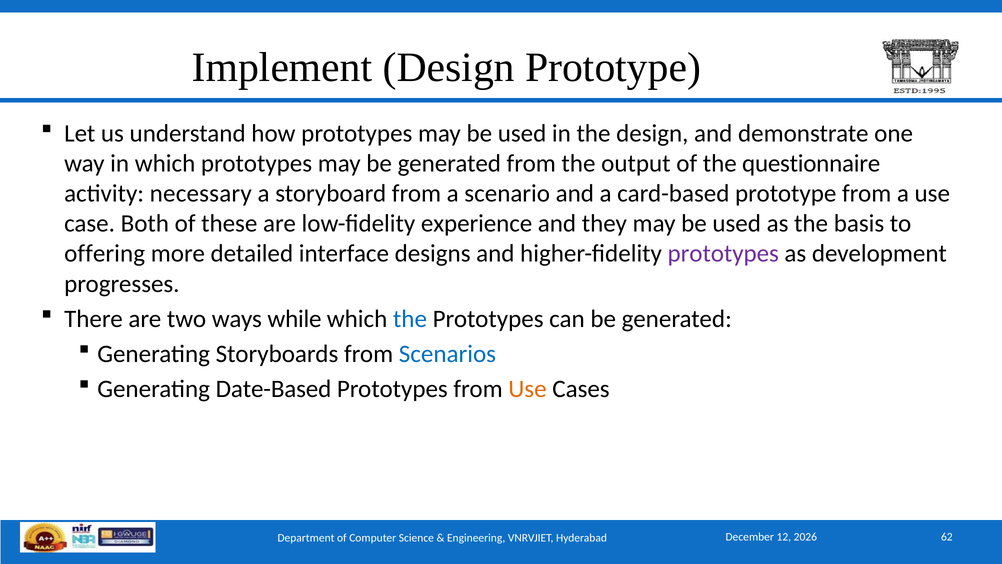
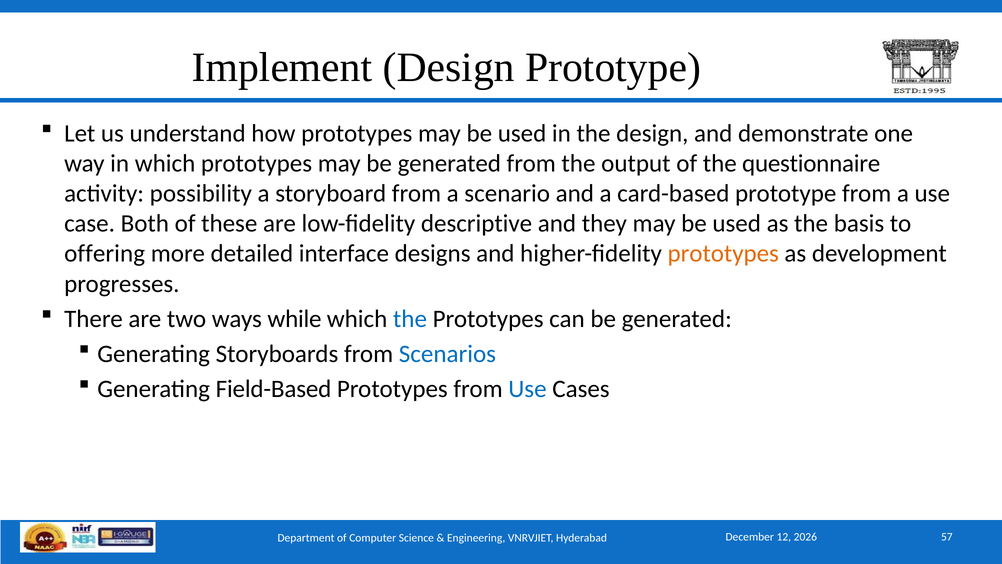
necessary: necessary -> possibility
experience: experience -> descriptive
prototypes at (723, 254) colour: purple -> orange
Date-Based: Date-Based -> Field-Based
Use at (527, 389) colour: orange -> blue
62: 62 -> 57
